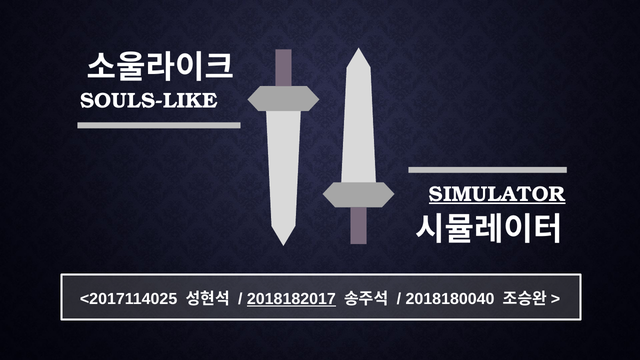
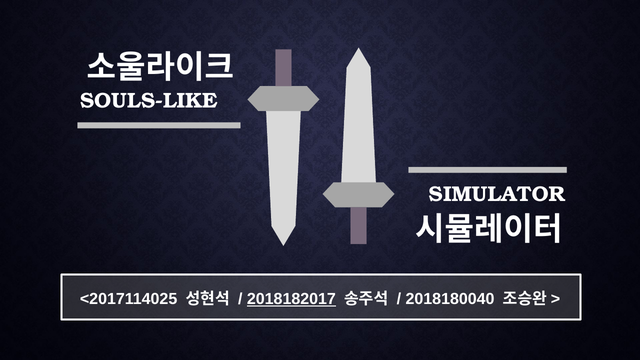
SIMULATOR underline: present -> none
